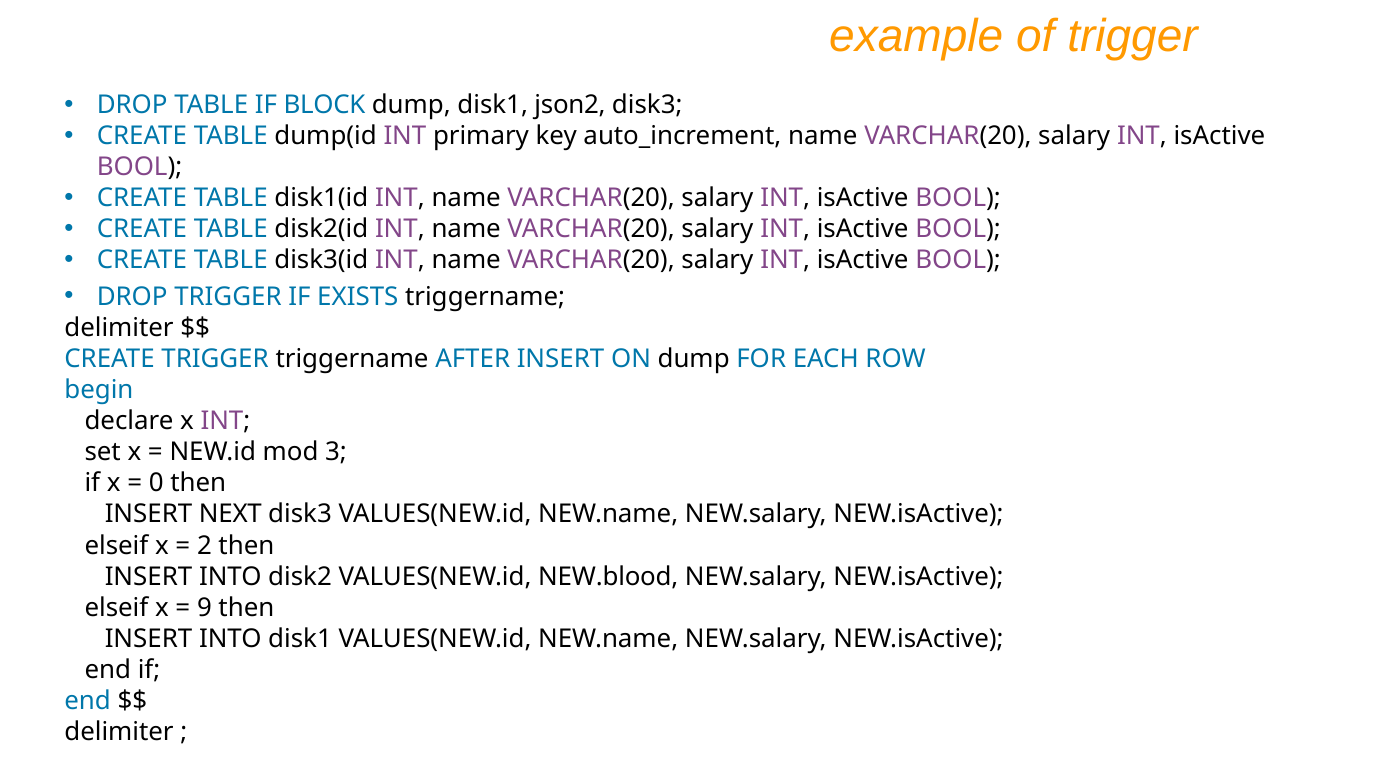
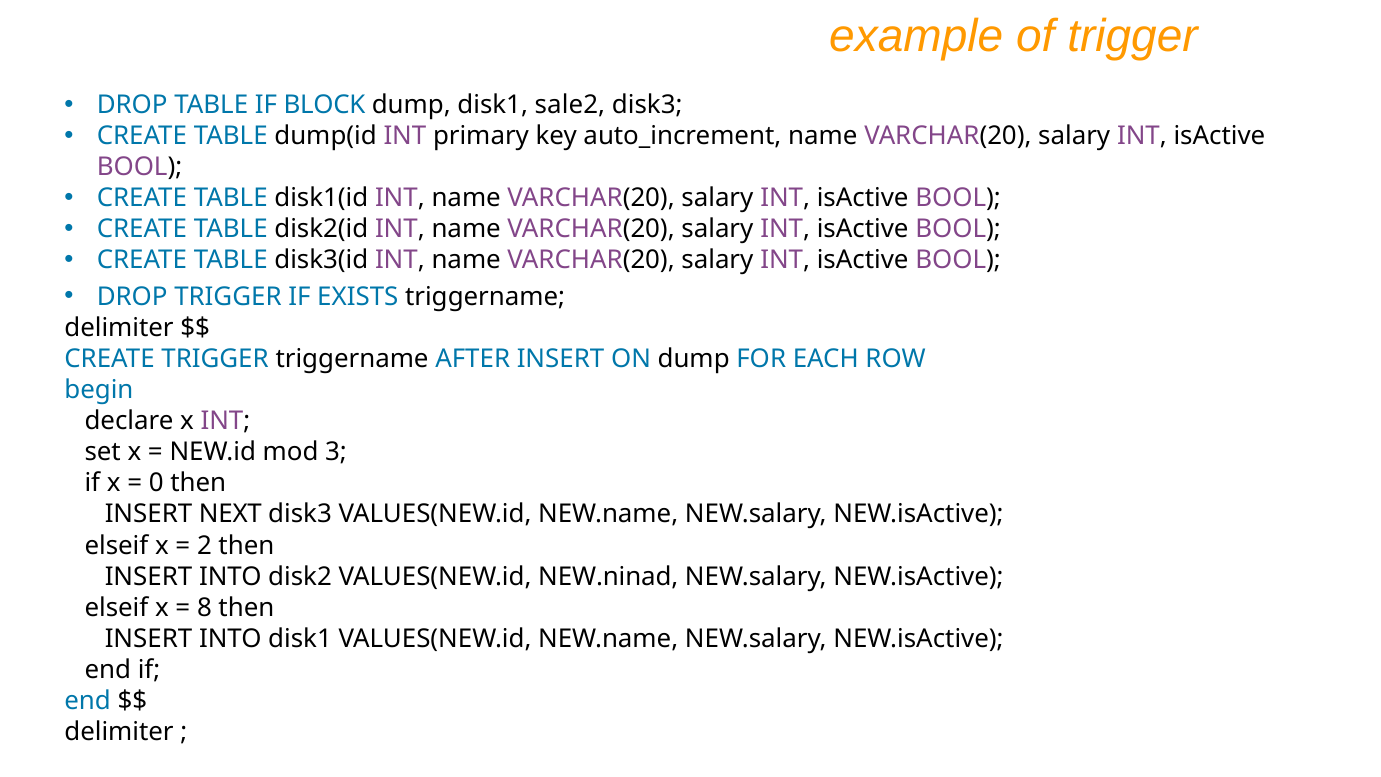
json2: json2 -> sale2
NEW.blood: NEW.blood -> NEW.ninad
9: 9 -> 8
